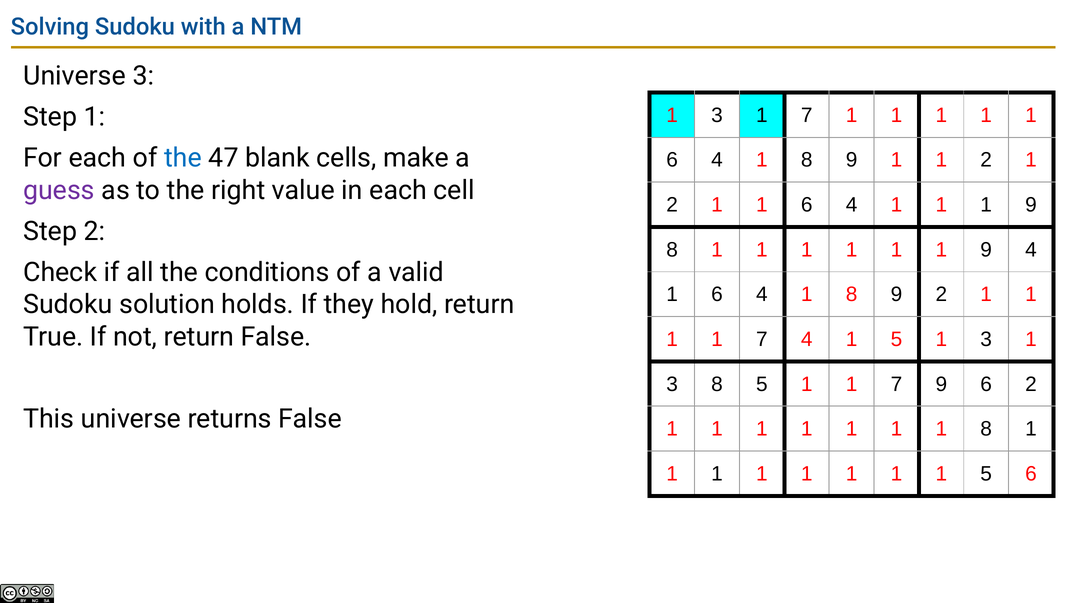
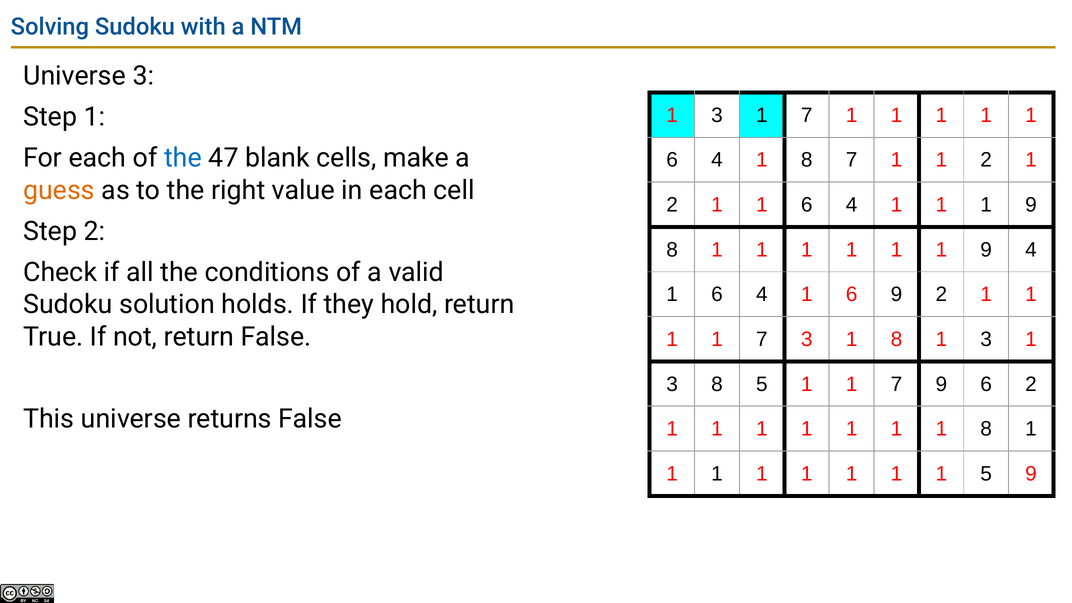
9 at (852, 160): 9 -> 7
guess colour: purple -> orange
8 at (852, 295): 8 -> 6
7 4: 4 -> 3
5 at (896, 339): 5 -> 8
5 6: 6 -> 9
